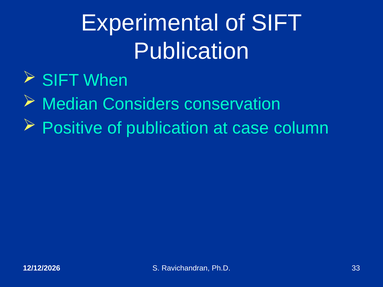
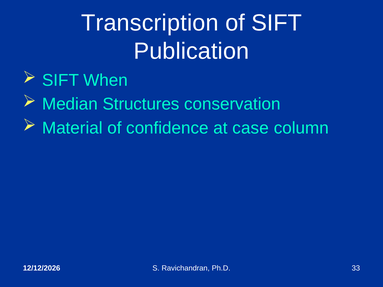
Experimental: Experimental -> Transcription
Considers: Considers -> Structures
Positive: Positive -> Material
of publication: publication -> confidence
